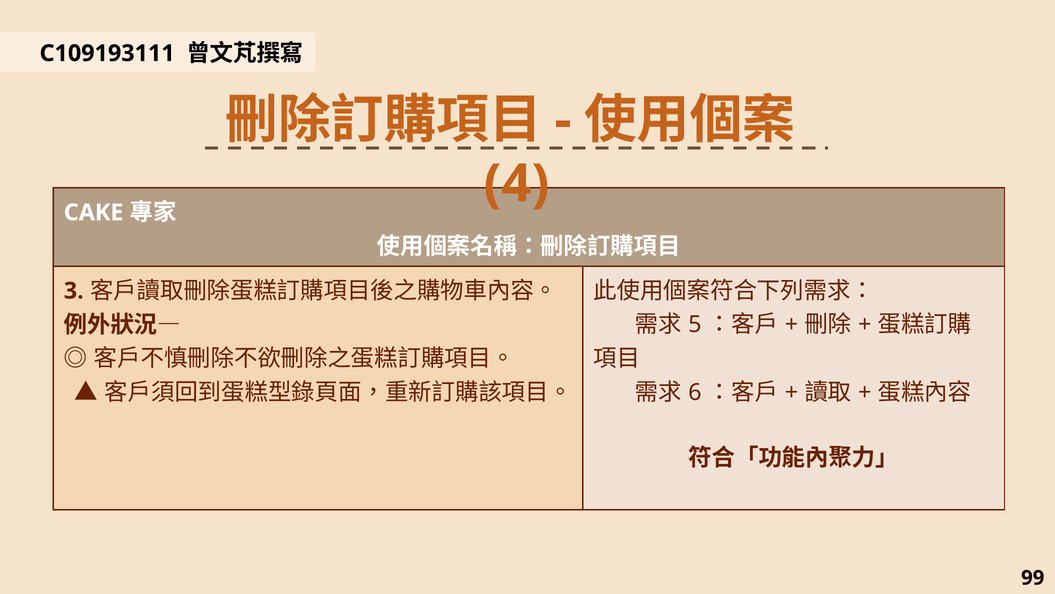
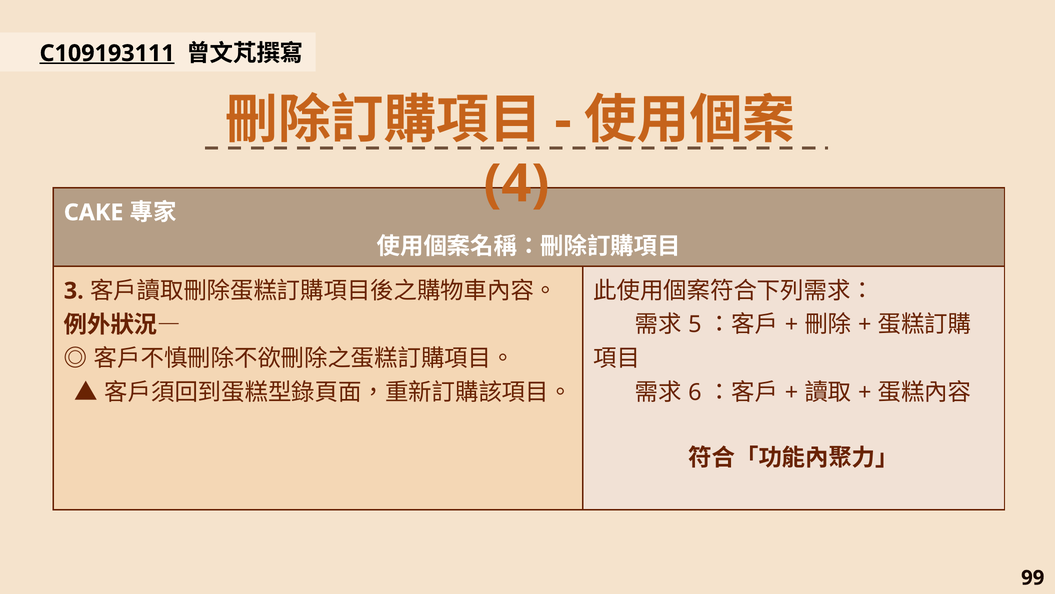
C109193111 underline: none -> present
